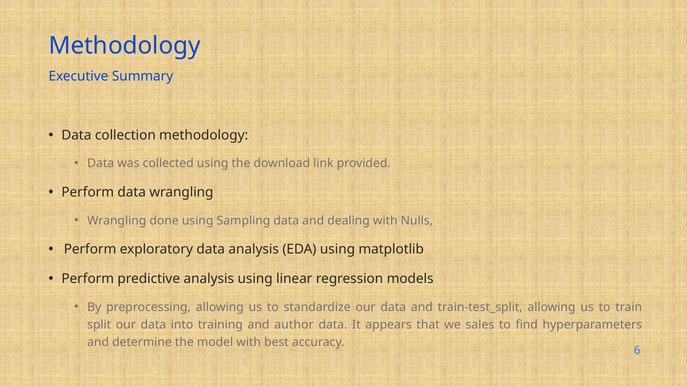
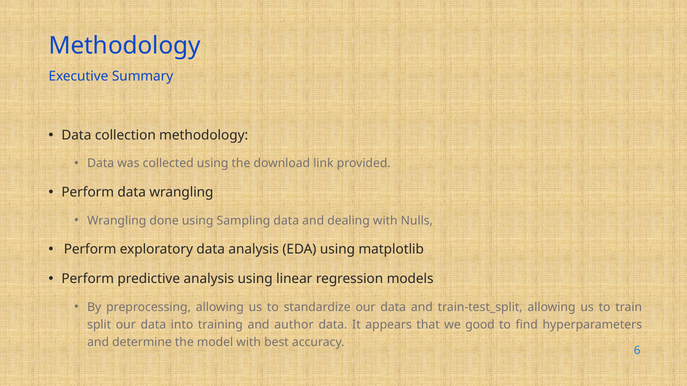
sales: sales -> good
